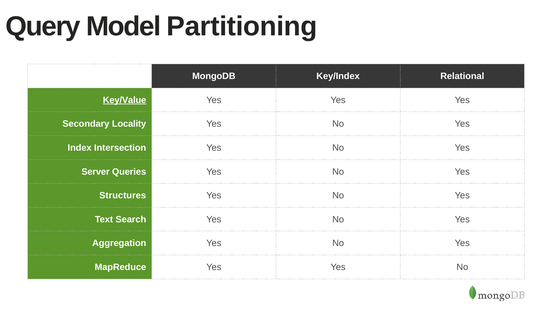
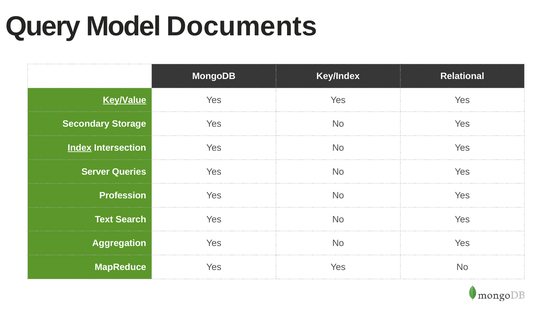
Partitioning: Partitioning -> Documents
Locality: Locality -> Storage
Index underline: none -> present
Structures: Structures -> Profession
